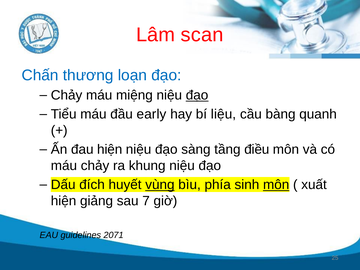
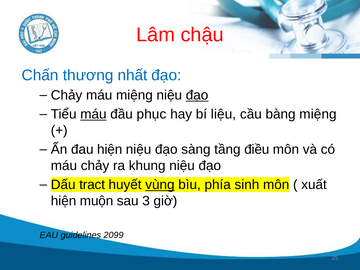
scan: scan -> chậu
loạn: loạn -> nhất
máu at (93, 114) underline: none -> present
early: early -> phục
bàng quanh: quanh -> miệng
đích: đích -> tract
môn at (276, 185) underline: present -> none
giảng: giảng -> muộn
7: 7 -> 3
2071: 2071 -> 2099
